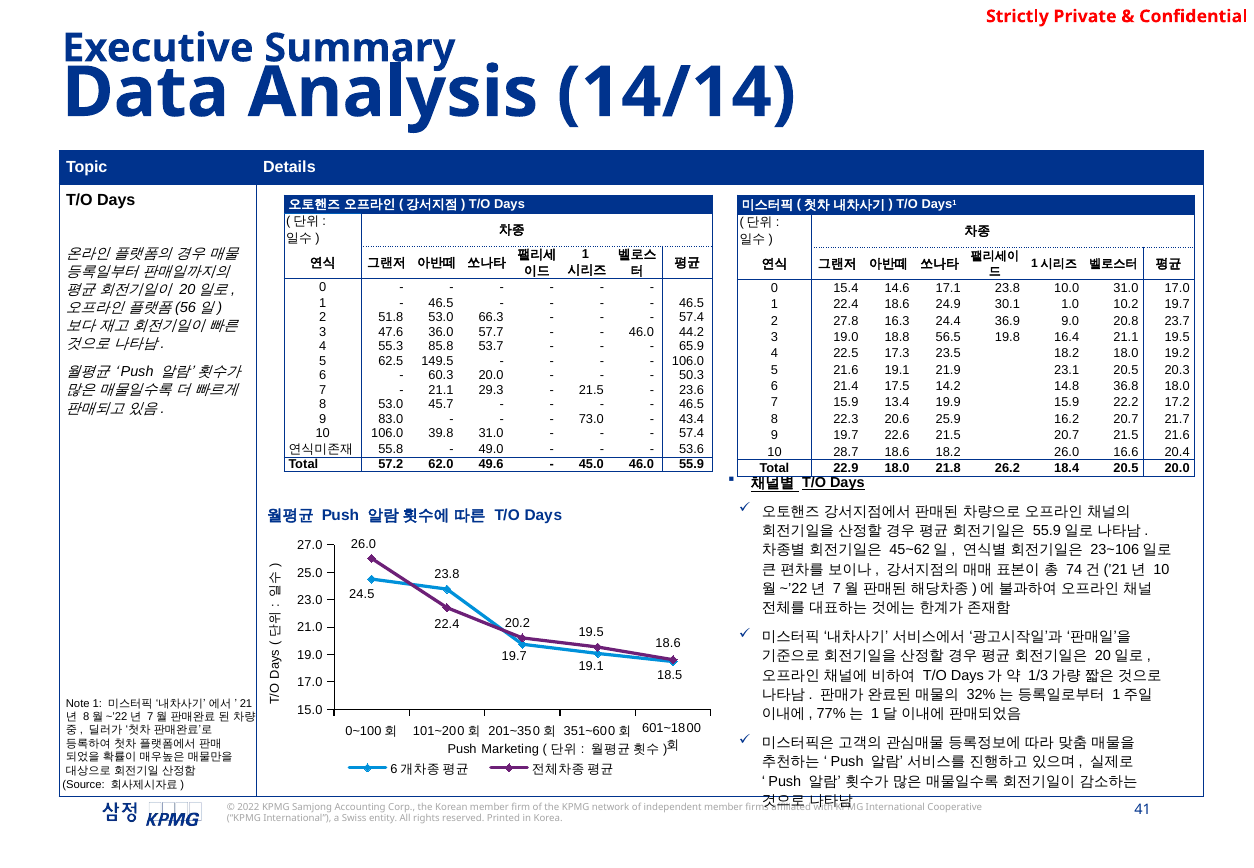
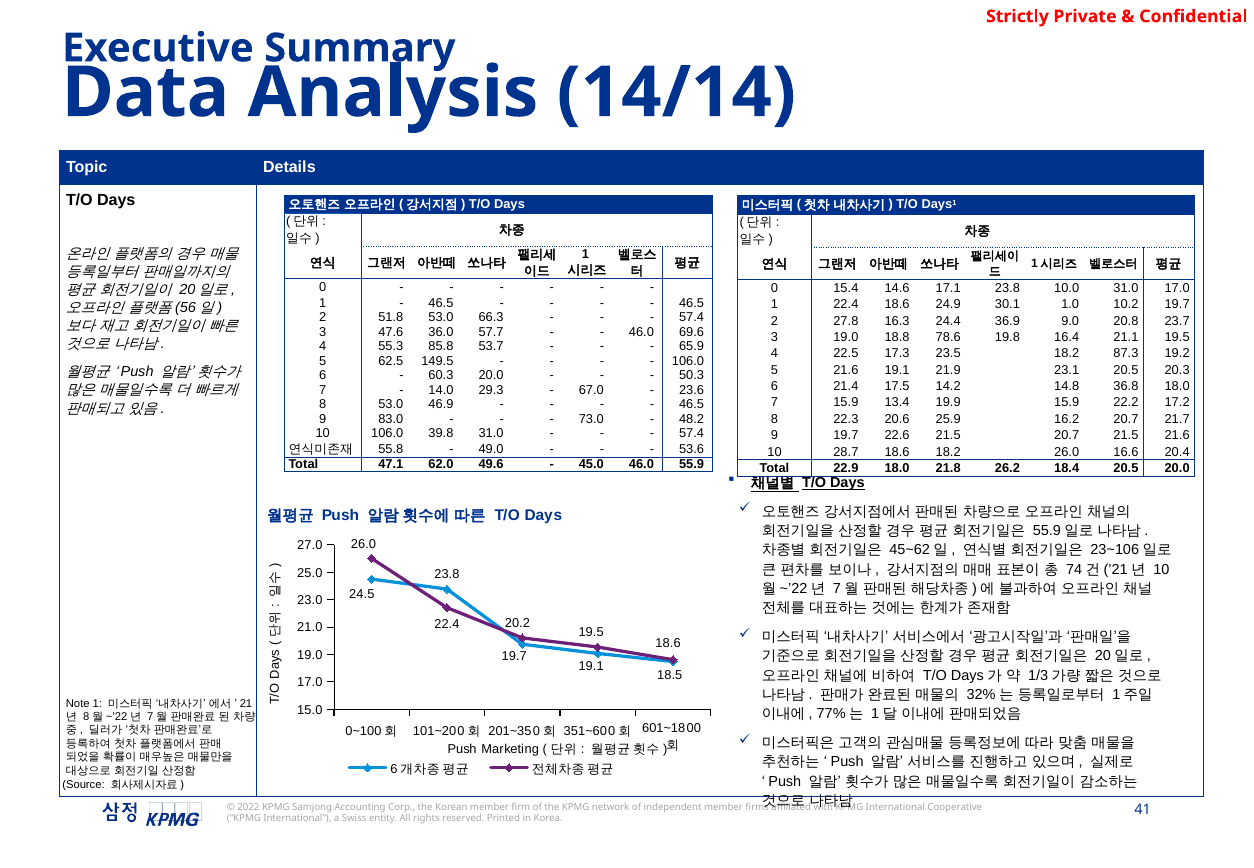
44.2: 44.2 -> 69.6
56.5: 56.5 -> 78.6
18.2 18.0: 18.0 -> 87.3
21.1 at (441, 390): 21.1 -> 14.0
21.5 at (591, 390): 21.5 -> 67.0
45.7: 45.7 -> 46.9
43.4: 43.4 -> 48.2
57.2: 57.2 -> 47.1
